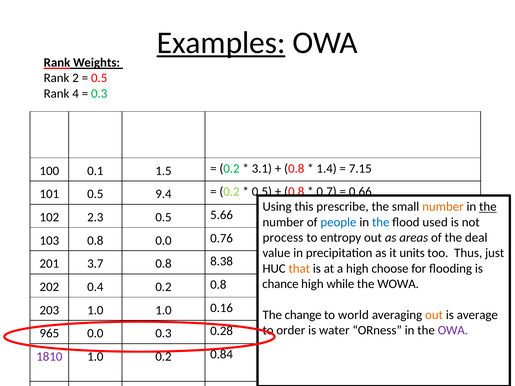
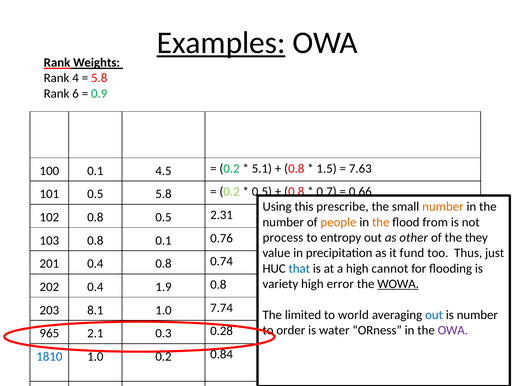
2: 2 -> 4
0.5 at (99, 78): 0.5 -> 5.8
4: 4 -> 6
0.3 at (99, 94): 0.3 -> 0.9
1.5: 1.5 -> 4.5
3.1: 3.1 -> 5.1
1.4: 1.4 -> 1.5
7.15: 7.15 -> 7.63
0.5 9.4: 9.4 -> 5.8
the at (488, 207) underline: present -> none
102 2.3: 2.3 -> 0.8
5.66: 5.66 -> 2.31
people at (338, 222) colour: blue -> orange
the at (381, 222) colour: blue -> orange
used: used -> from
areas: areas -> other
deal: deal -> they
0.8 0.0: 0.0 -> 0.1
units: units -> fund
201 3.7: 3.7 -> 0.4
0.8 8.38: 8.38 -> 0.74
that colour: orange -> blue
choose: choose -> cannot
chance: chance -> variety
while: while -> error
WOWA underline: none -> present
0.4 0.2: 0.2 -> 1.9
203 1.0: 1.0 -> 8.1
0.16: 0.16 -> 7.74
change: change -> limited
out at (434, 315) colour: orange -> blue
is average: average -> number
965 0.0: 0.0 -> 2.1
1810 colour: purple -> blue
